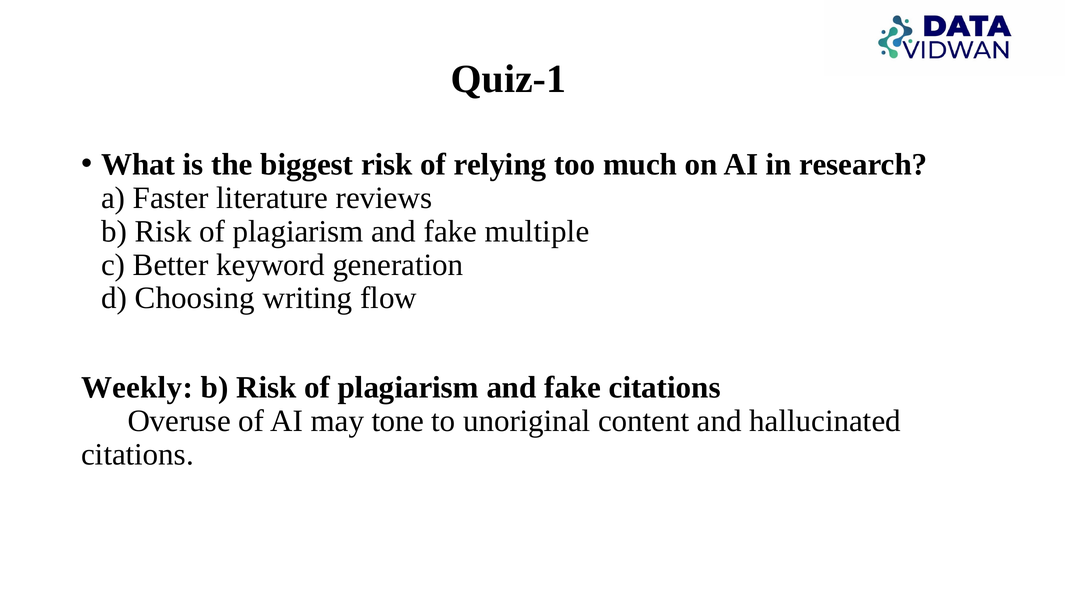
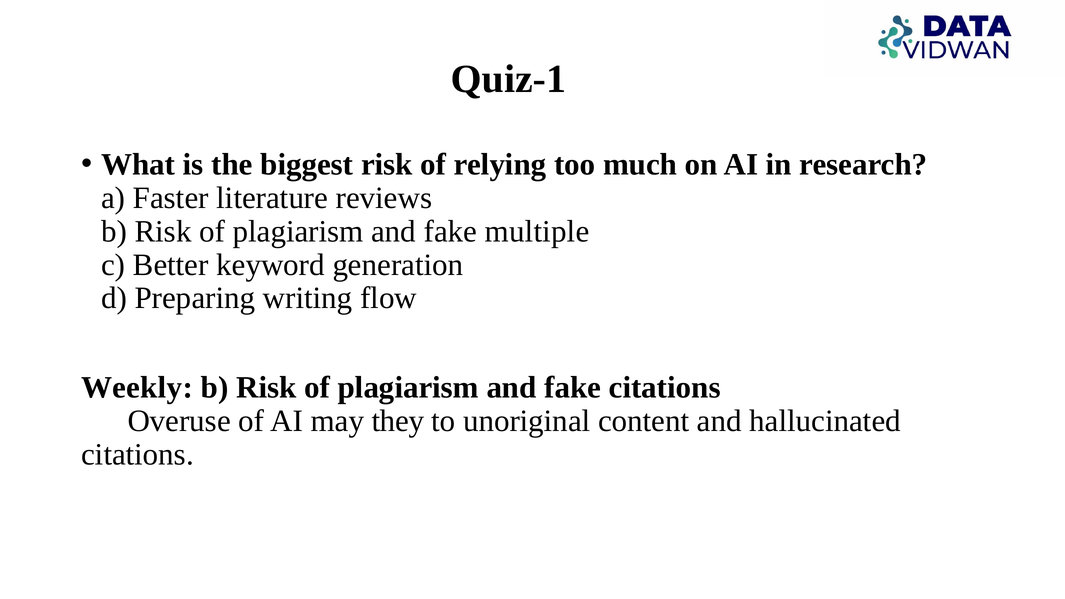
Choosing: Choosing -> Preparing
tone: tone -> they
